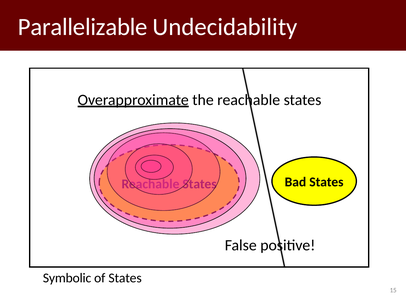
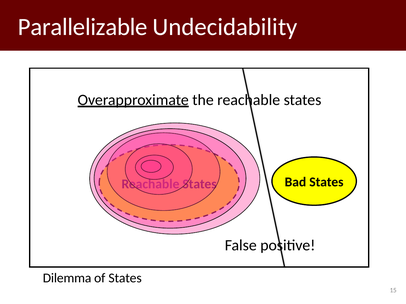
Symbolic: Symbolic -> Dilemma
